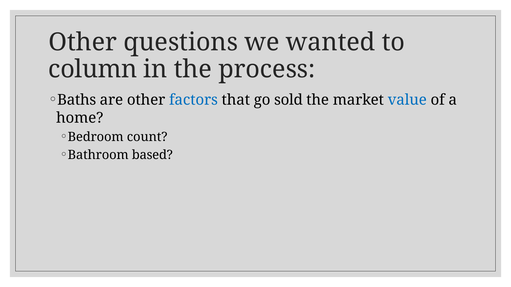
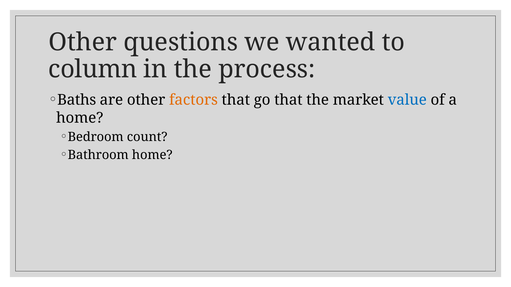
factors colour: blue -> orange
go sold: sold -> that
Bathroom based: based -> home
